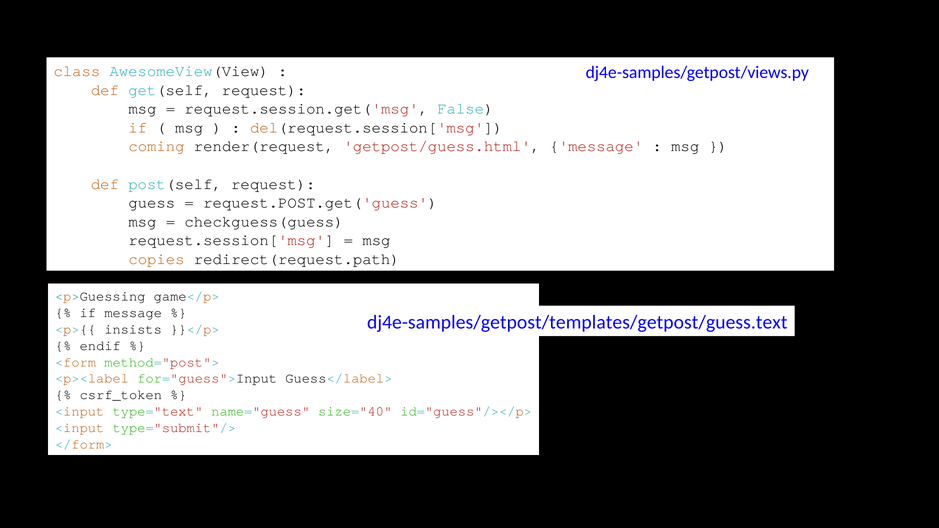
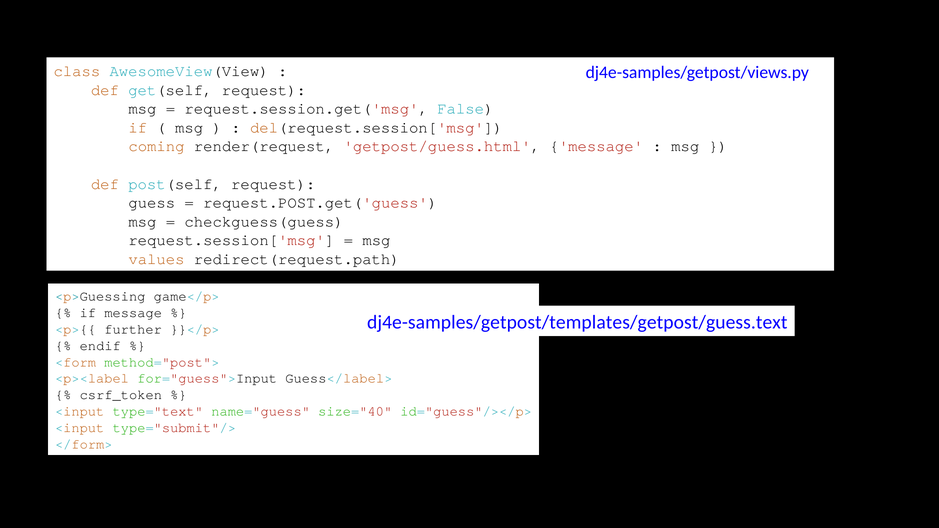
copies: copies -> values
insists: insists -> further
